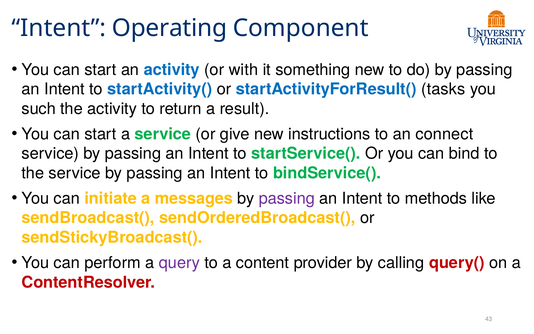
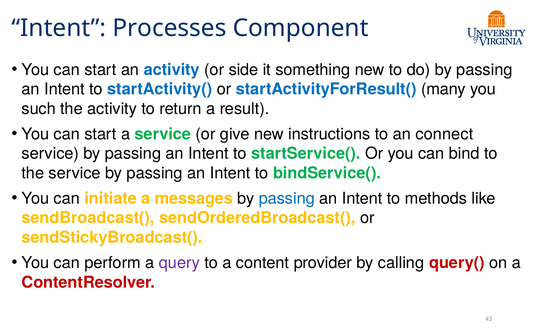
Operating: Operating -> Processes
with: with -> side
tasks: tasks -> many
passing at (287, 198) colour: purple -> blue
